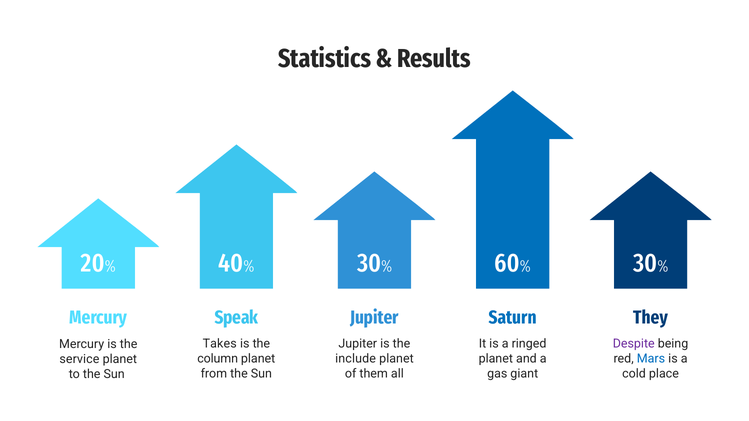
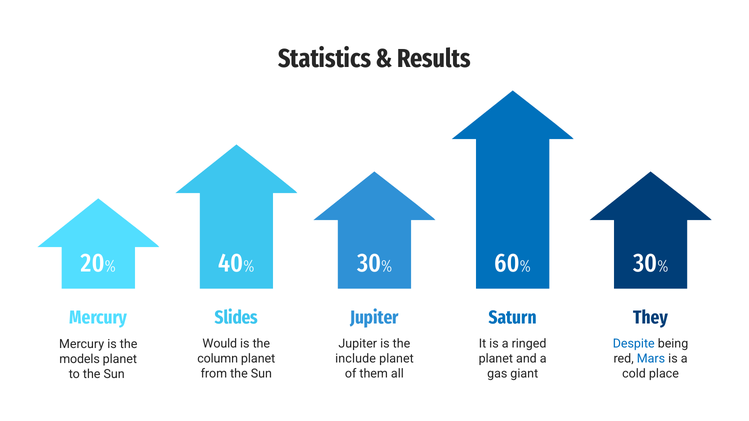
Speak: Speak -> Slides
Takes: Takes -> Would
Despite colour: purple -> blue
service: service -> models
